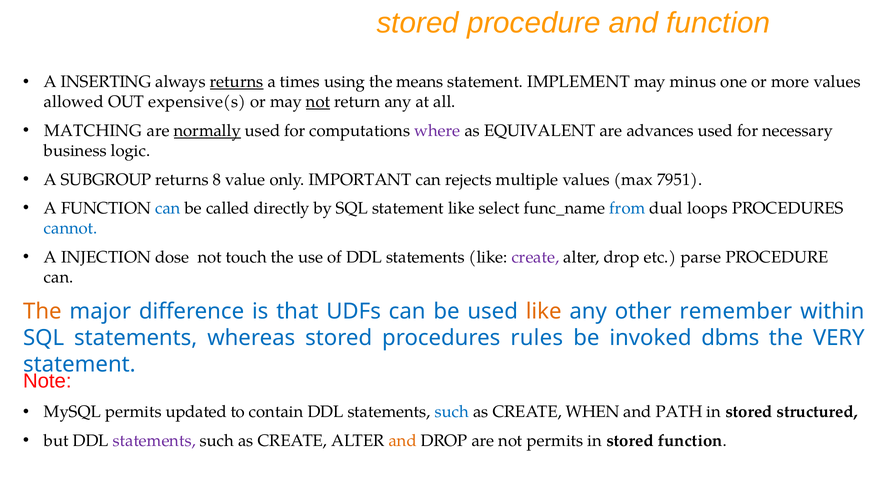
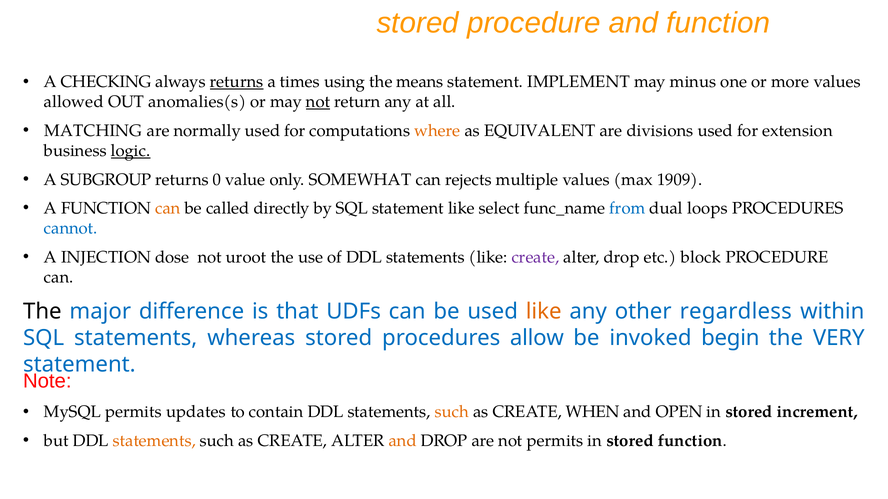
INSERTING: INSERTING -> CHECKING
expensive(s: expensive(s -> anomalies(s
normally underline: present -> none
where colour: purple -> orange
advances: advances -> divisions
necessary: necessary -> extension
logic underline: none -> present
8: 8 -> 0
IMPORTANT: IMPORTANT -> SOMEWHAT
7951: 7951 -> 1909
can at (168, 209) colour: blue -> orange
touch: touch -> uroot
parse: parse -> block
The at (42, 312) colour: orange -> black
remember: remember -> regardless
rules: rules -> allow
dbms: dbms -> begin
updated: updated -> updates
such at (452, 412) colour: blue -> orange
PATH: PATH -> OPEN
structured: structured -> increment
statements at (154, 441) colour: purple -> orange
